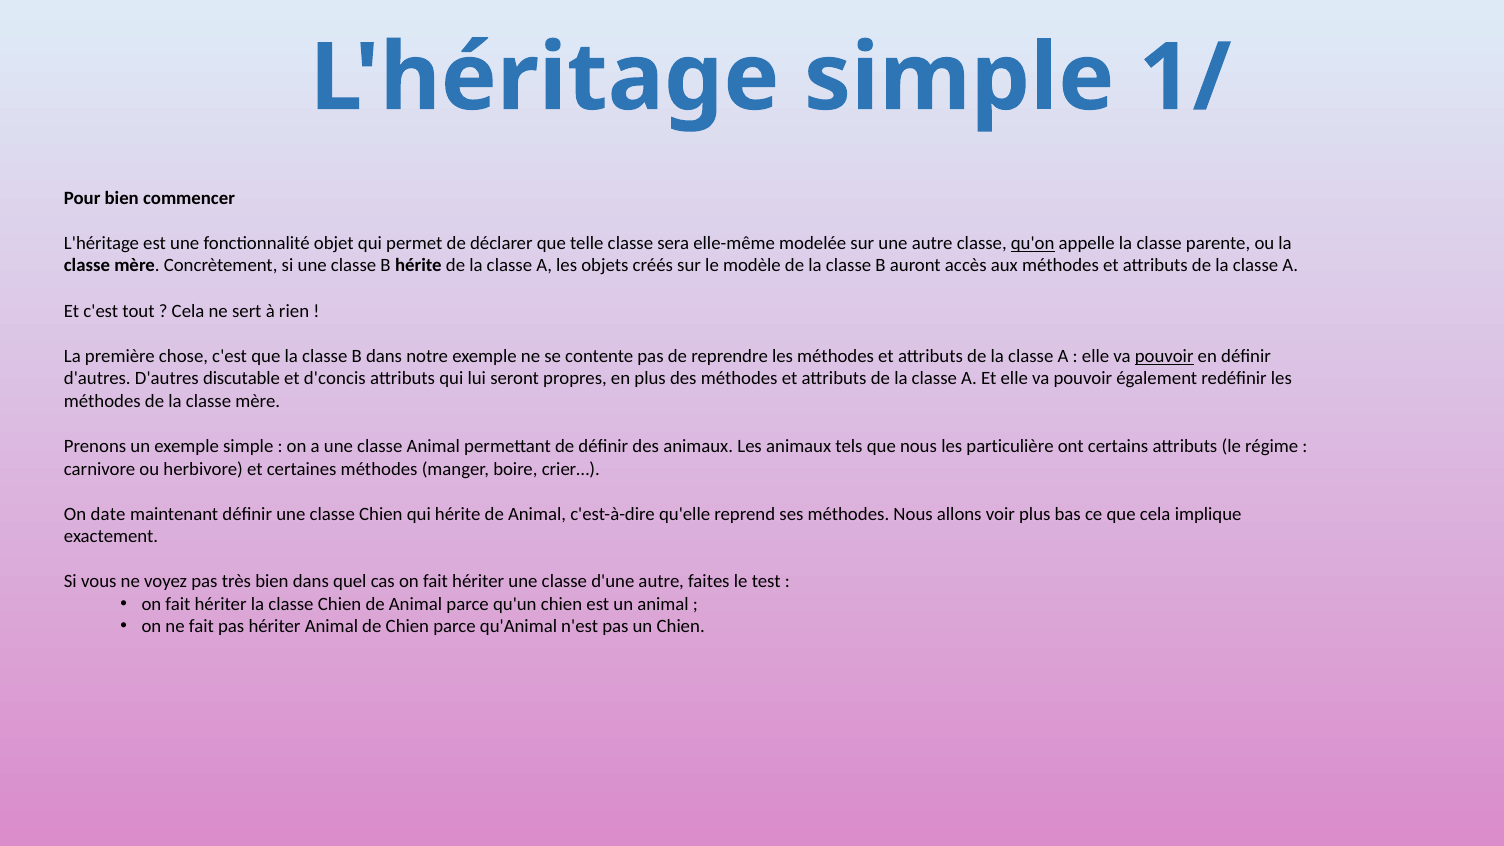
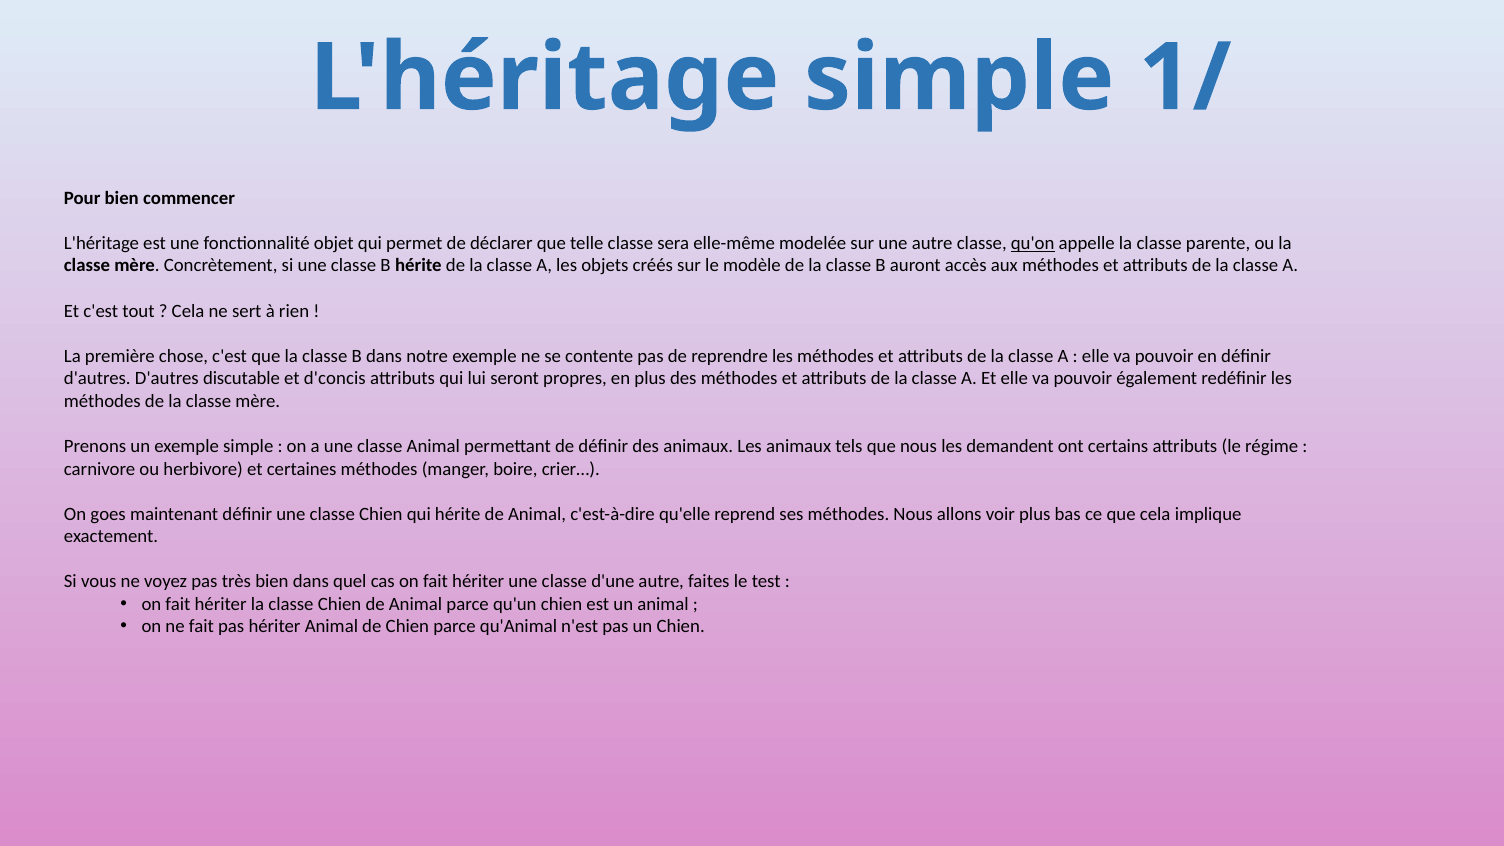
pouvoir at (1164, 356) underline: present -> none
particulière: particulière -> demandent
date: date -> goes
